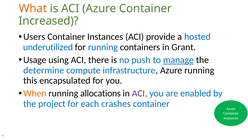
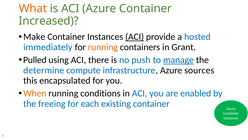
Users: Users -> Make
ACI at (135, 37) underline: none -> present
underutilized: underutilized -> immediately
running at (103, 47) colour: blue -> orange
Usage: Usage -> Pulled
Azure running: running -> sources
allocations: allocations -> conditions
ACI at (140, 93) colour: purple -> blue
project: project -> freeing
crashes: crashes -> existing
